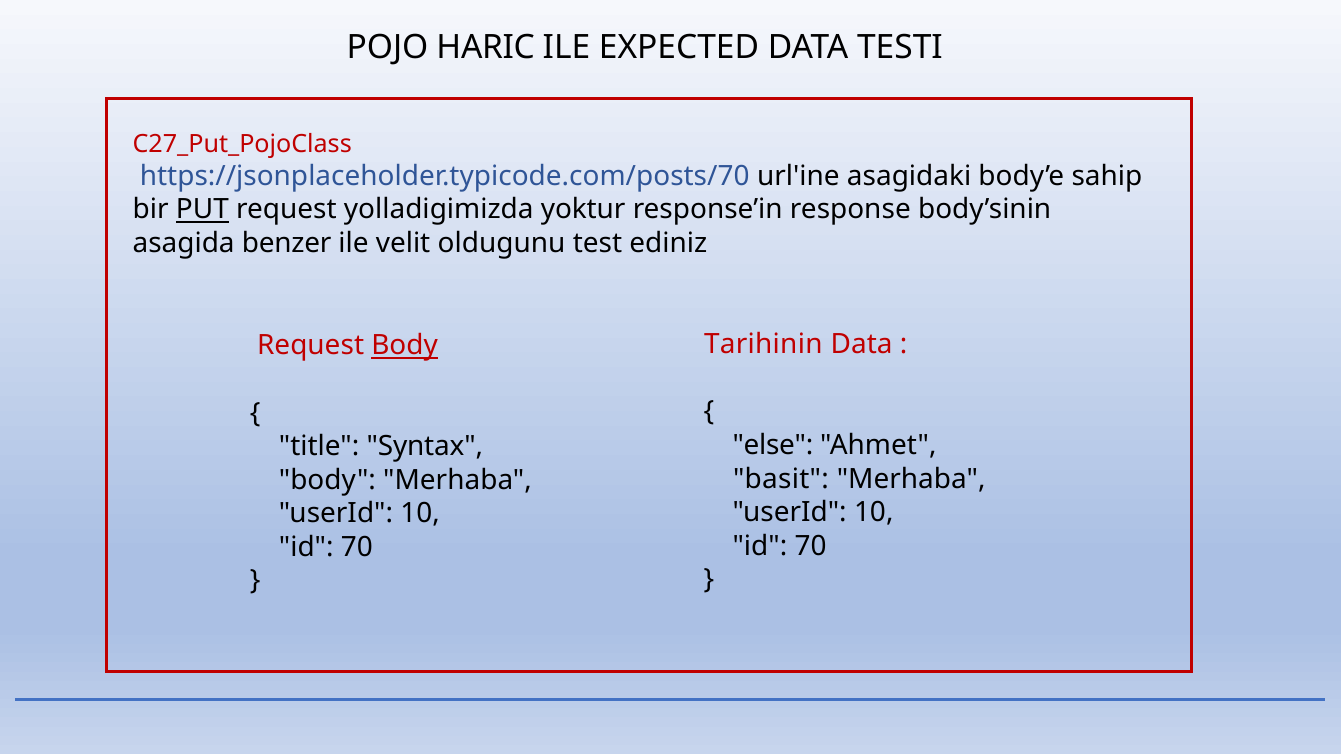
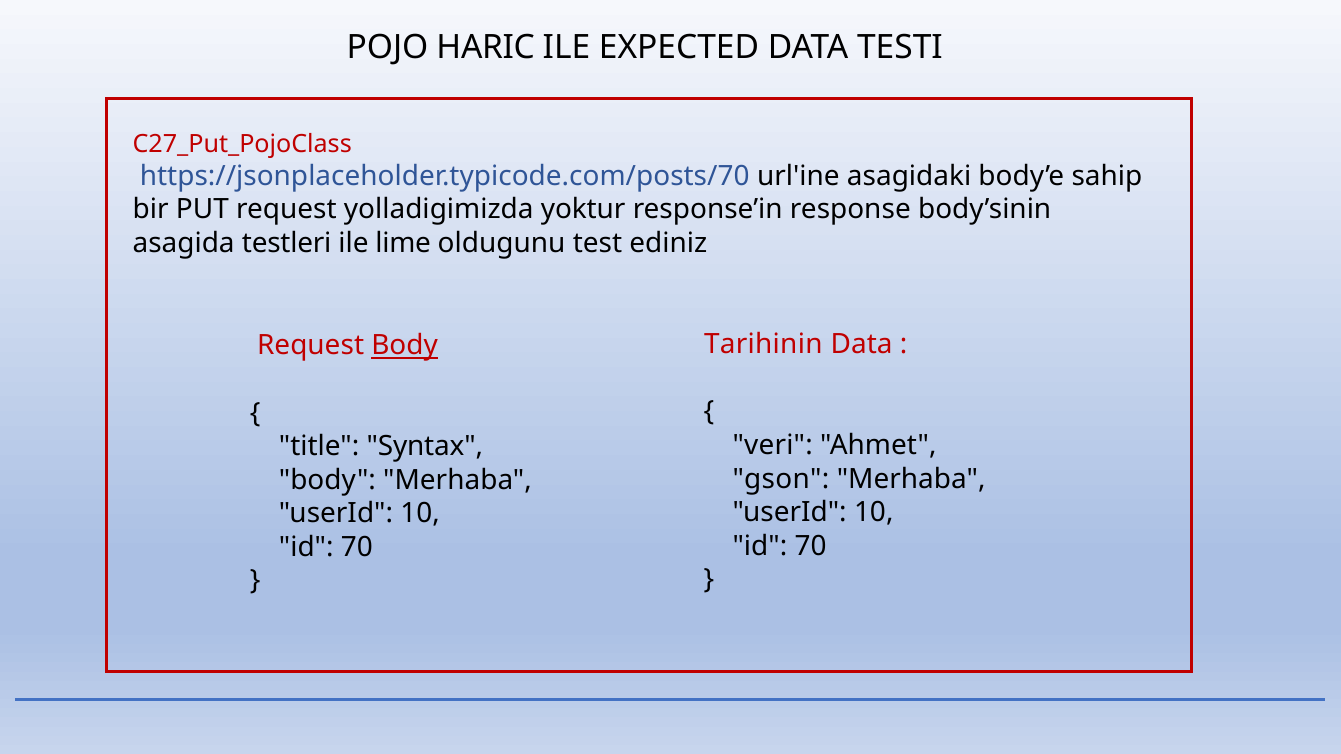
PUT underline: present -> none
benzer: benzer -> testleri
velit: velit -> lime
else: else -> veri
basit: basit -> gson
